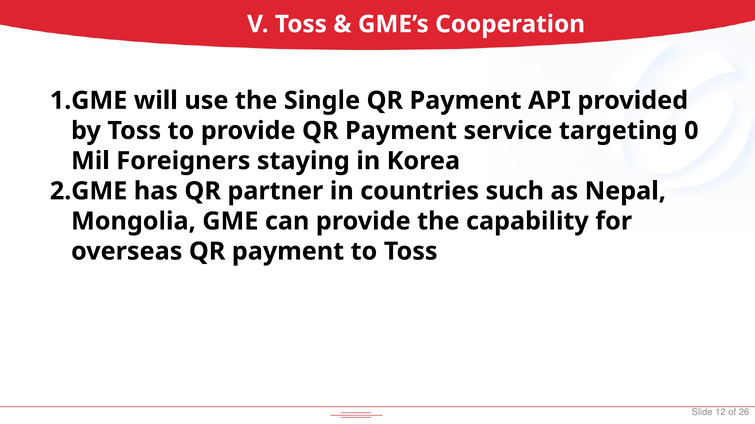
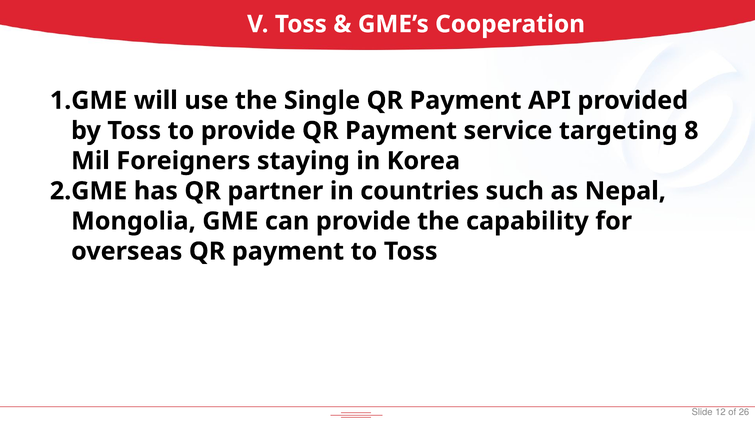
0: 0 -> 8
